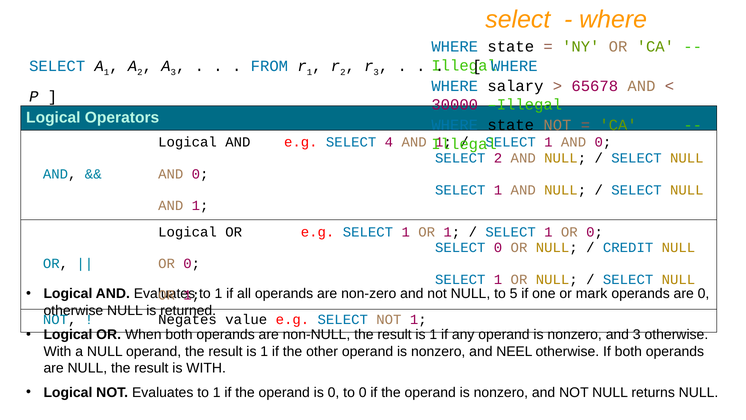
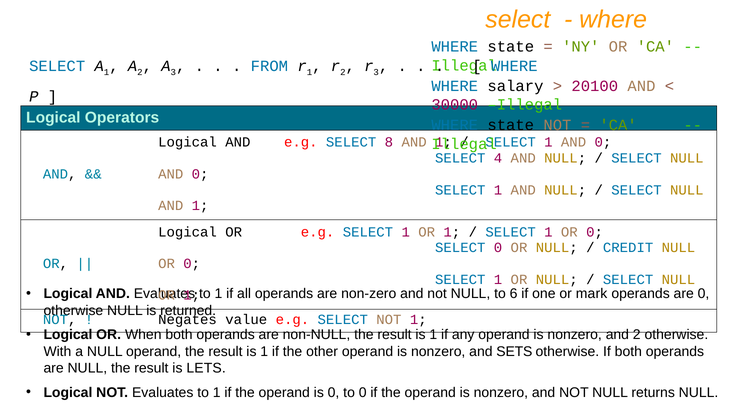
65678: 65678 -> 20100
4: 4 -> 8
SELECT 2: 2 -> 4
5: 5 -> 6
and 3: 3 -> 2
NEEL: NEEL -> SETS
is WITH: WITH -> LETS
